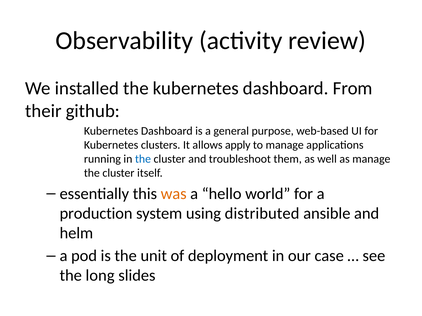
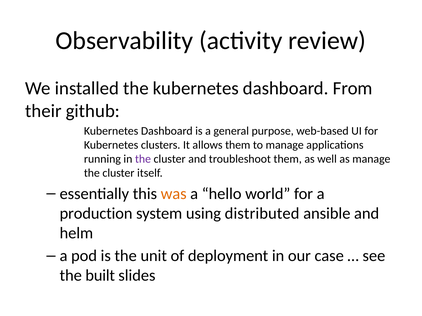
allows apply: apply -> them
the at (143, 159) colour: blue -> purple
long: long -> built
